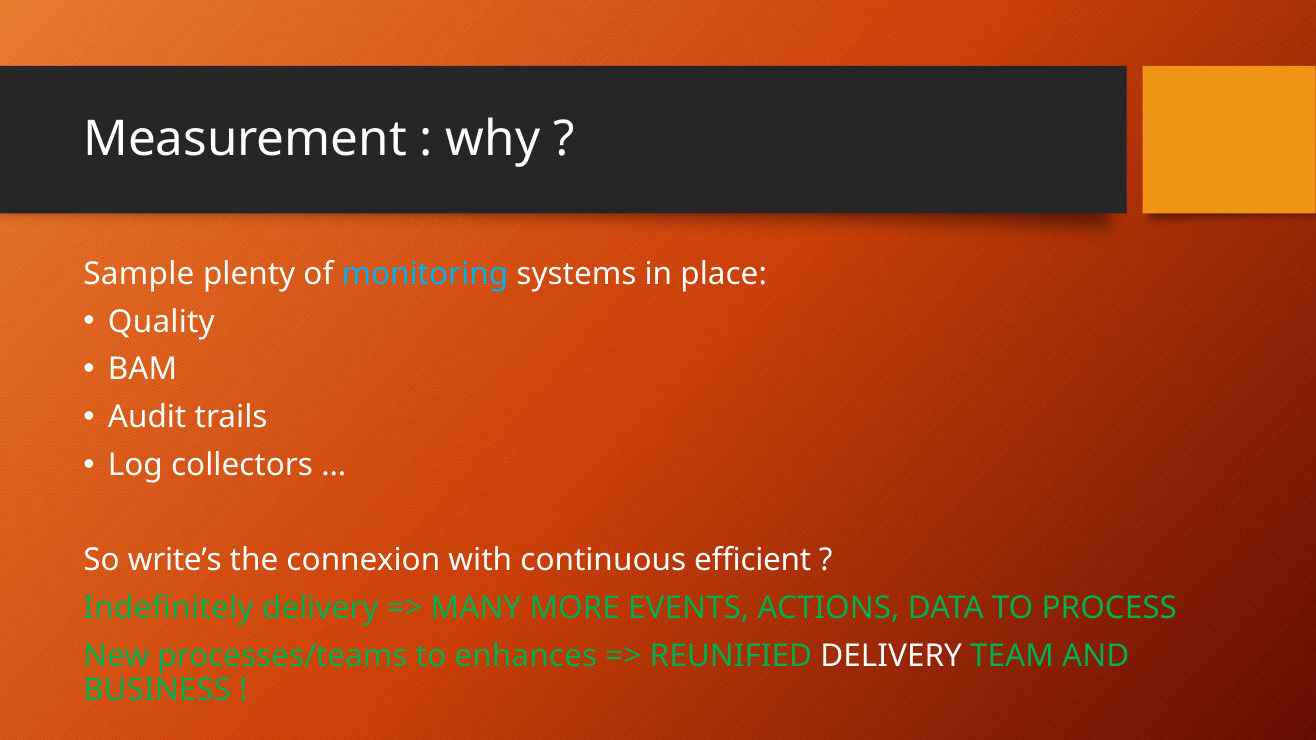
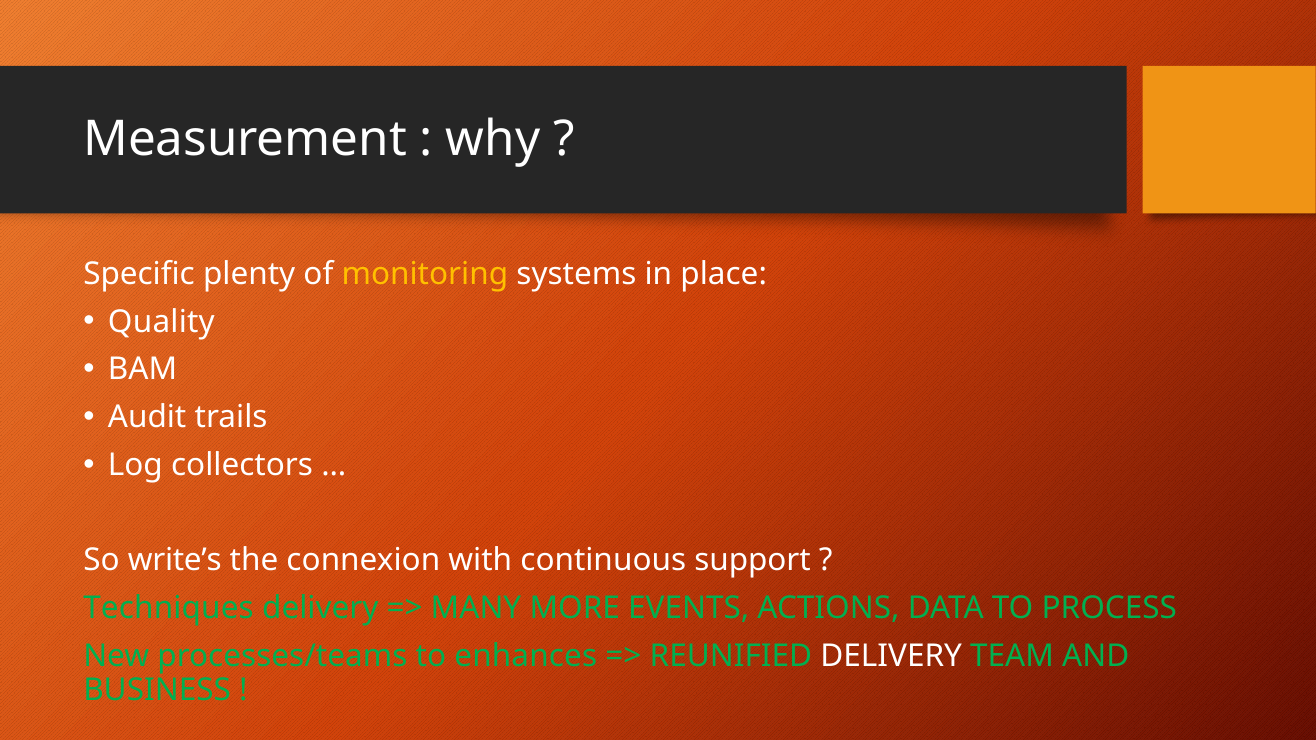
Sample: Sample -> Specific
monitoring colour: light blue -> yellow
efficient: efficient -> support
Indefinitely: Indefinitely -> Techniques
